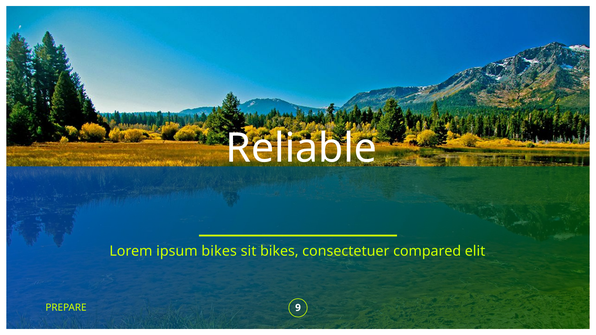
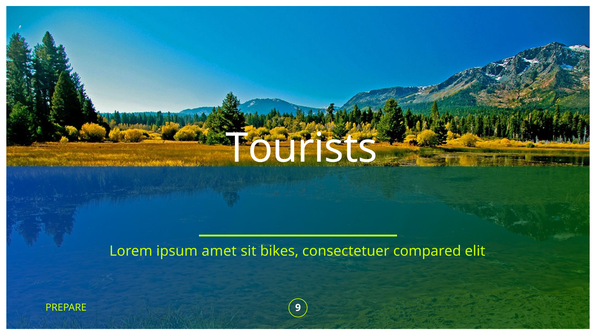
Reliable: Reliable -> Tourists
ipsum bikes: bikes -> amet
